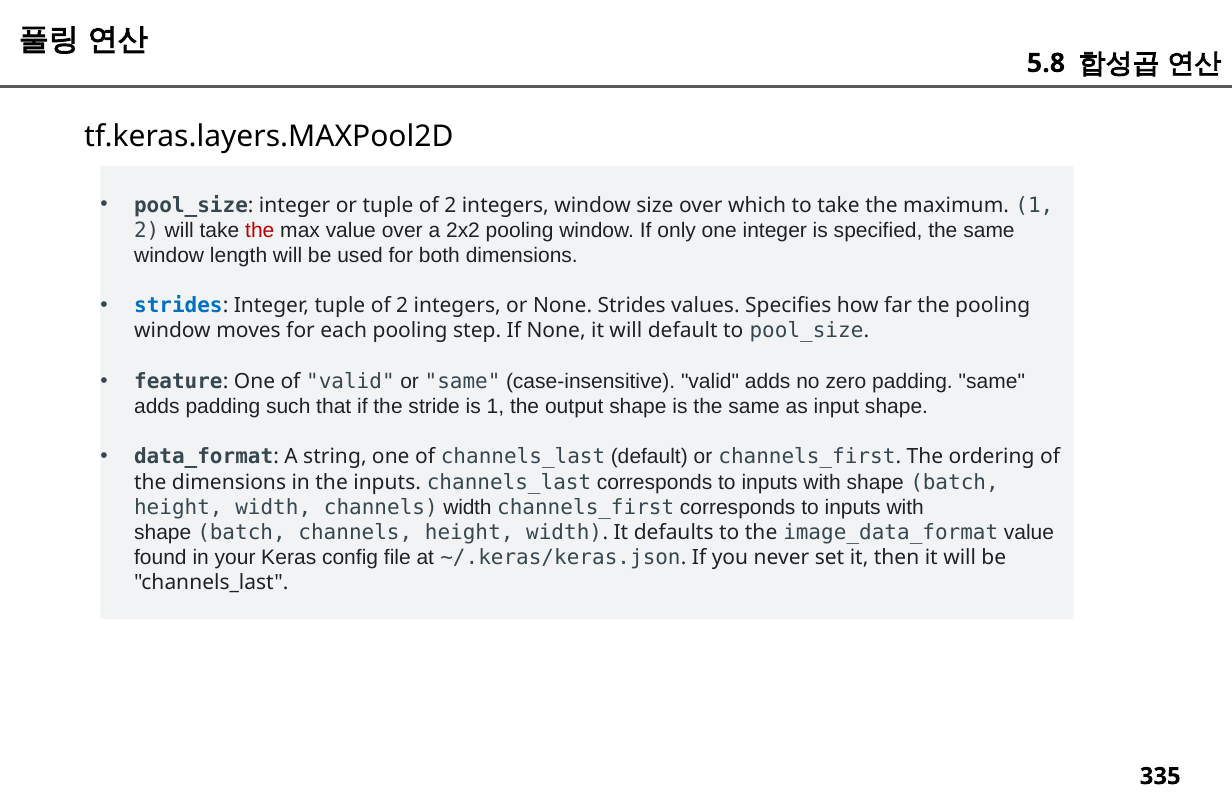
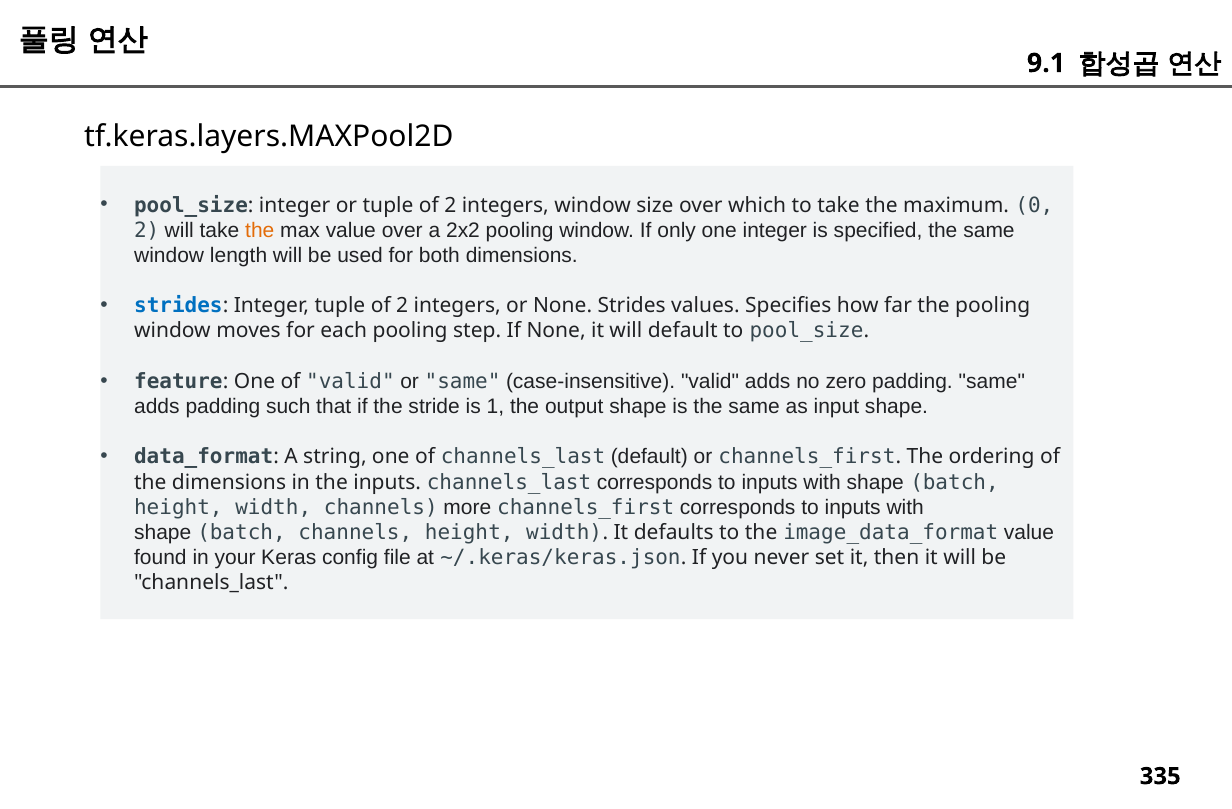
5.8: 5.8 -> 9.1
maximum 1: 1 -> 0
the at (260, 230) colour: red -> orange
channels width: width -> more
